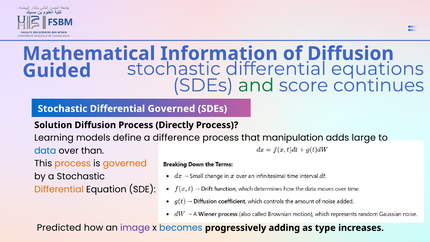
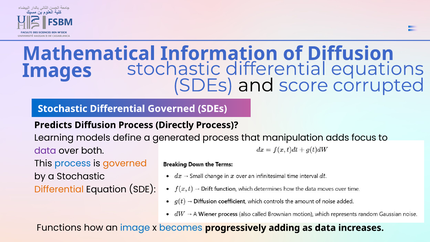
Guided: Guided -> Images
and colour: green -> black
continues: continues -> corrupted
Solution: Solution -> Predicts
difference: difference -> generated
large: large -> focus
data at (45, 151) colour: blue -> purple
than: than -> both
process at (73, 164) colour: orange -> blue
Predicted: Predicted -> Functions
image colour: purple -> blue
as type: type -> data
